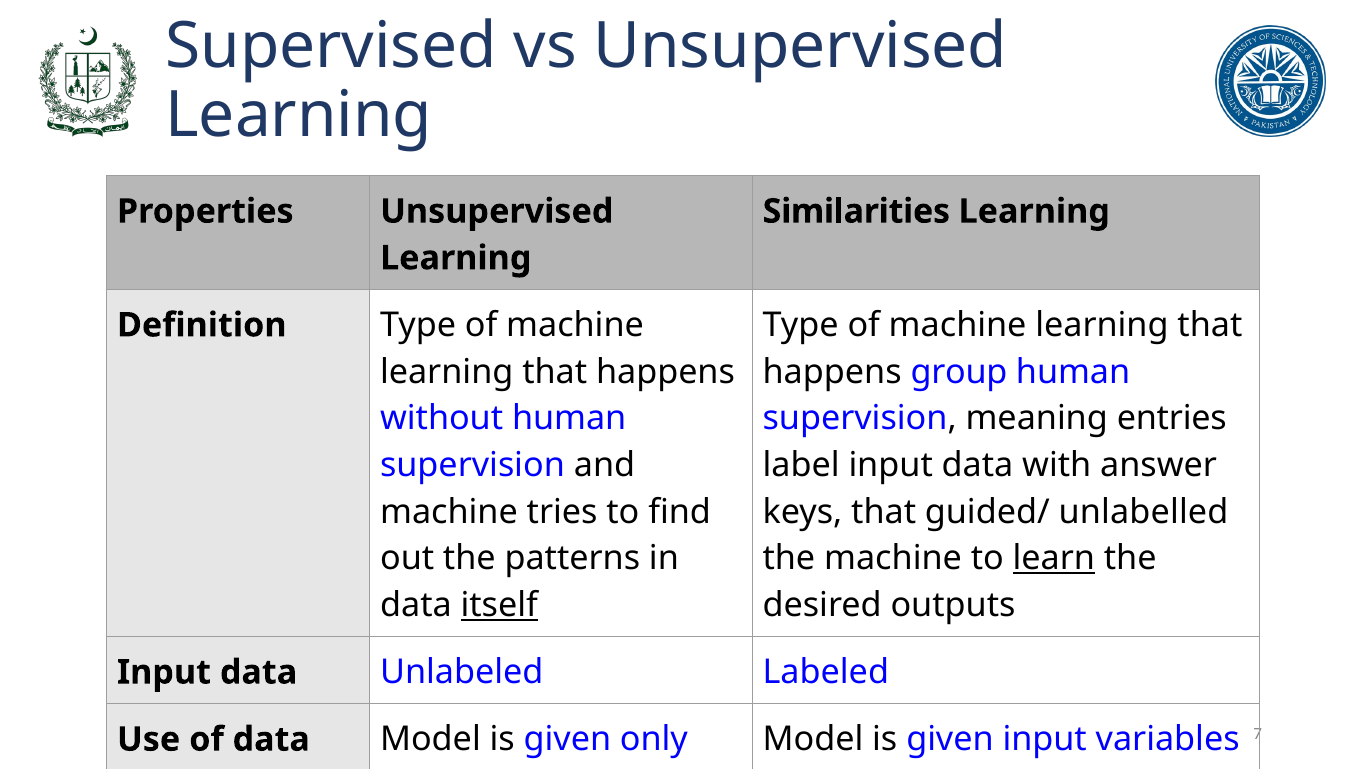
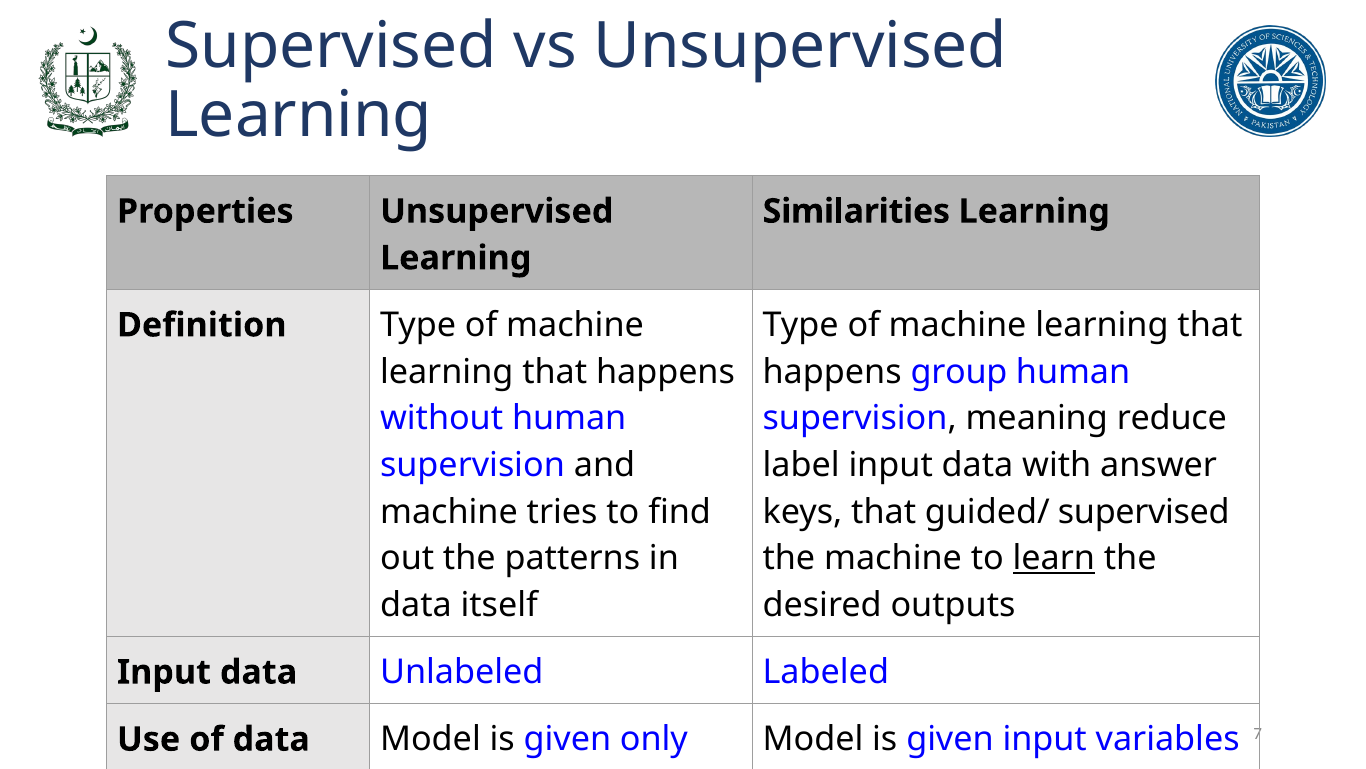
entries: entries -> reduce
guided/ unlabelled: unlabelled -> supervised
itself underline: present -> none
